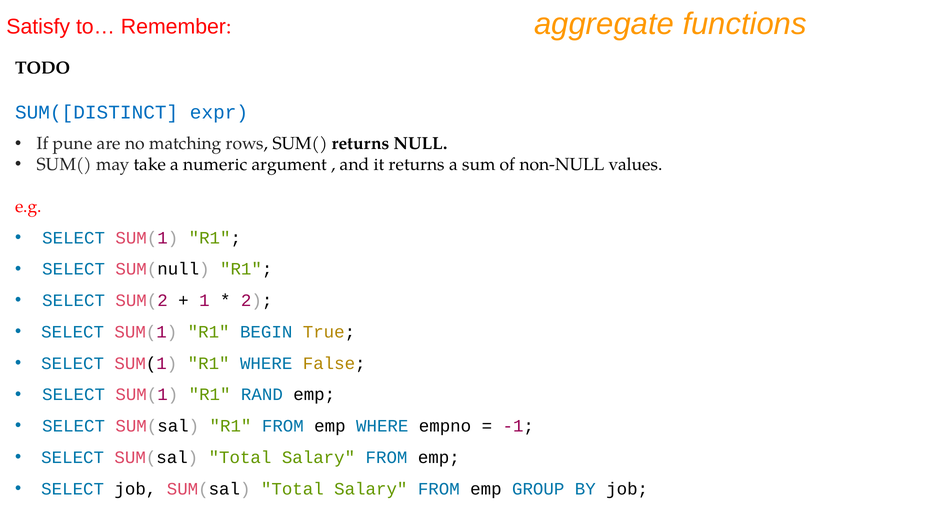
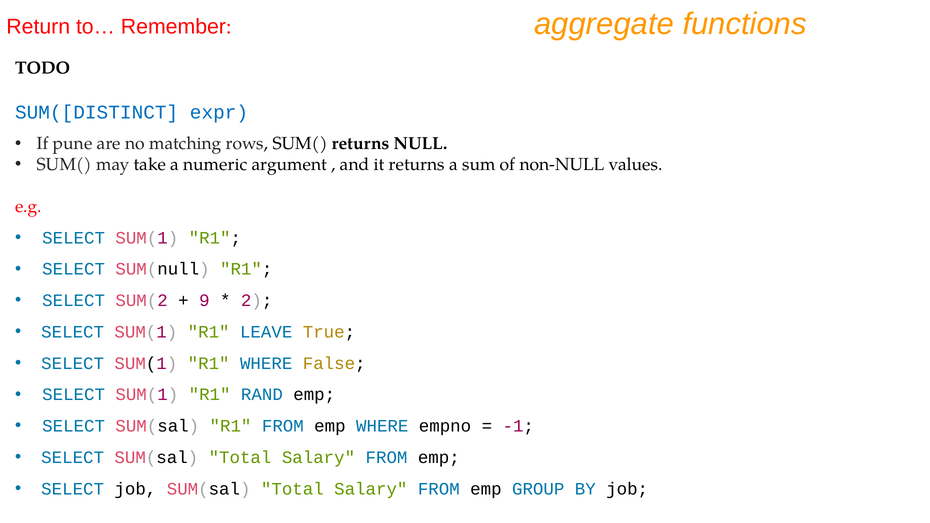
Satisfy: Satisfy -> Return
1: 1 -> 9
BEGIN: BEGIN -> LEAVE
